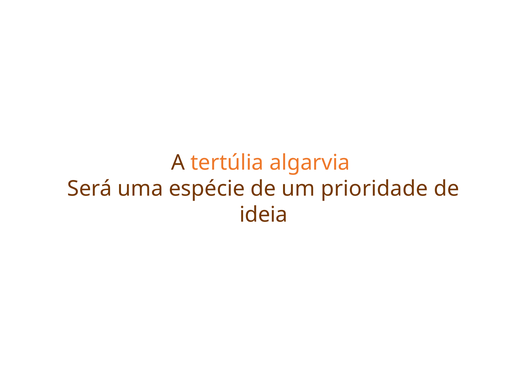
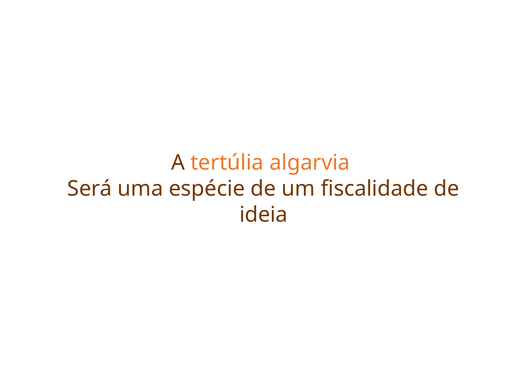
prioridade: prioridade -> fiscalidade
